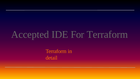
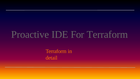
Accepted: Accepted -> Proactive
